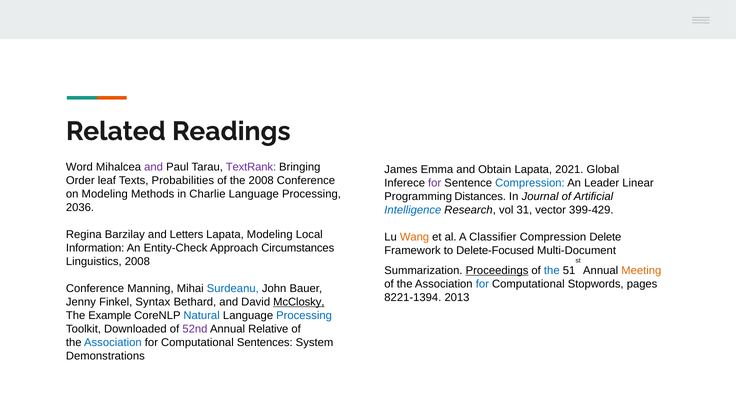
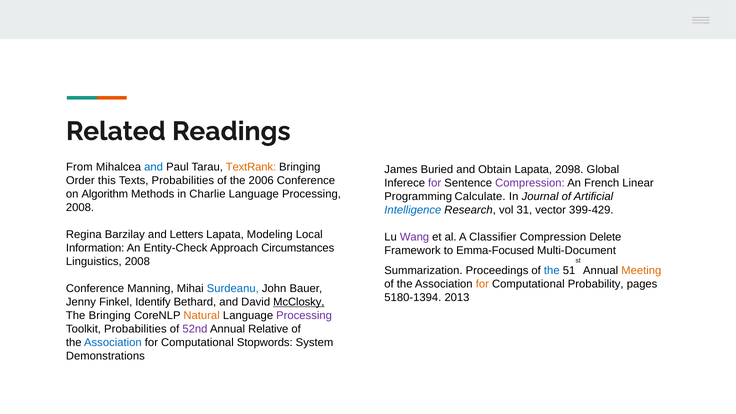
Word: Word -> From
and at (154, 167) colour: purple -> blue
TextRank colour: purple -> orange
Emma: Emma -> Buried
2021: 2021 -> 2098
leaf: leaf -> this
the 2008: 2008 -> 2006
Compression at (530, 183) colour: blue -> purple
Leader: Leader -> French
on Modeling: Modeling -> Algorithm
Distances: Distances -> Calculate
2036 at (80, 207): 2036 -> 2008
Wang colour: orange -> purple
Delete-Focused: Delete-Focused -> Emma-Focused
Proceedings underline: present -> none
for at (482, 284) colour: blue -> orange
Stopwords: Stopwords -> Probability
8221-1394: 8221-1394 -> 5180-1394
Syntax: Syntax -> Identify
The Example: Example -> Bringing
Natural colour: blue -> orange
Processing at (304, 315) colour: blue -> purple
Toolkit Downloaded: Downloaded -> Probabilities
Sentences: Sentences -> Stopwords
